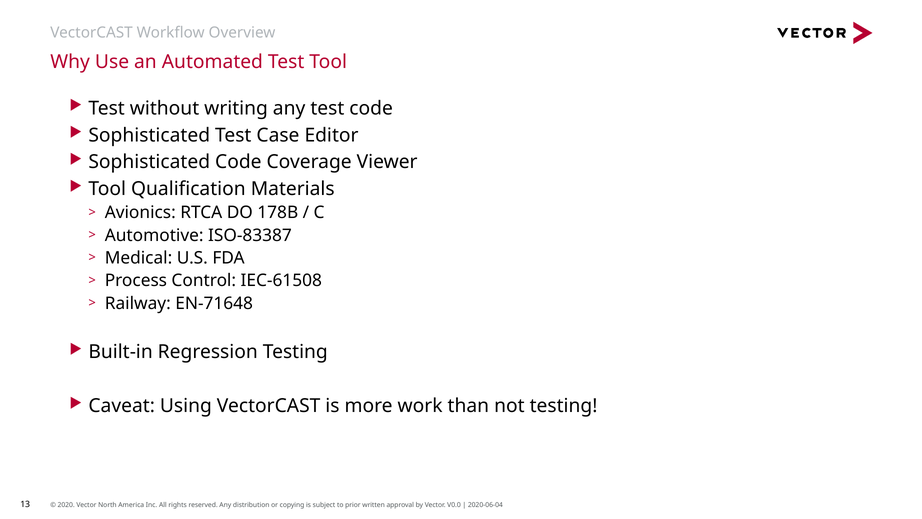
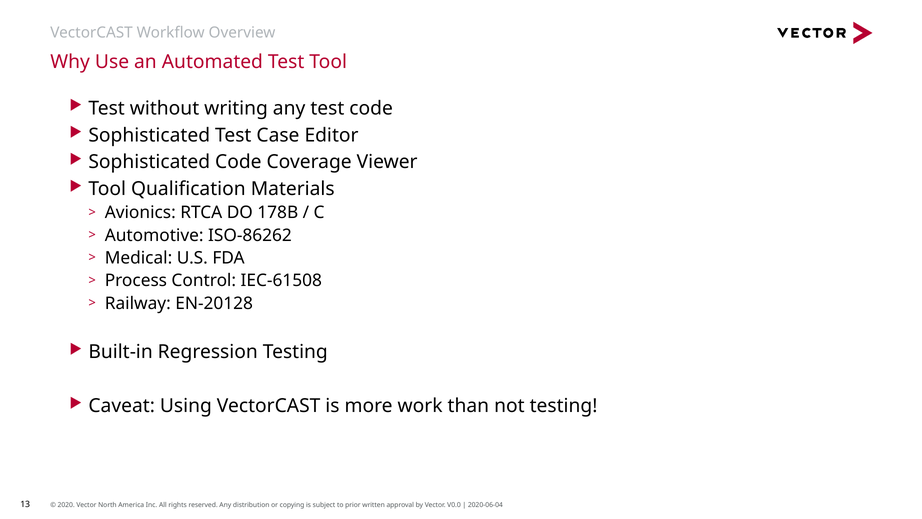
ISO-83387: ISO-83387 -> ISO-86262
EN-71648: EN-71648 -> EN-20128
